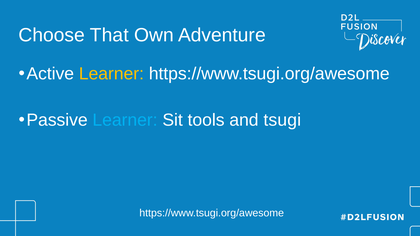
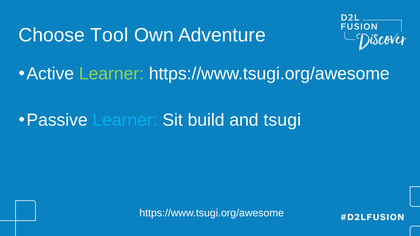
That: That -> Tool
Learner at (111, 74) colour: yellow -> light green
tools: tools -> build
